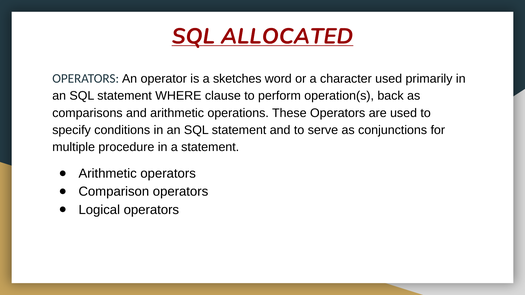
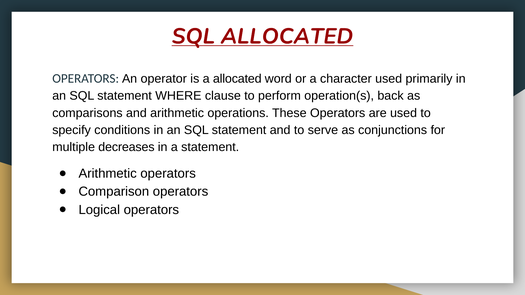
a sketches: sketches -> allocated
procedure: procedure -> decreases
